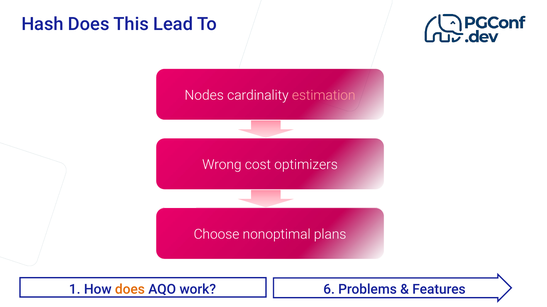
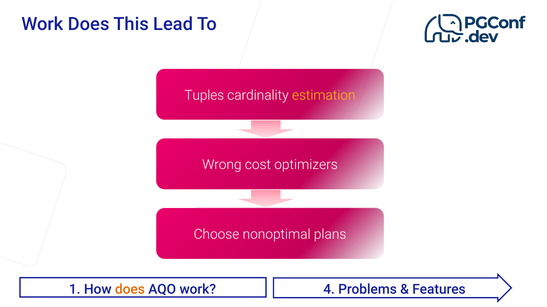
Hash at (42, 24): Hash -> Work
Nodes: Nodes -> Tuples
estimation colour: pink -> yellow
6: 6 -> 4
